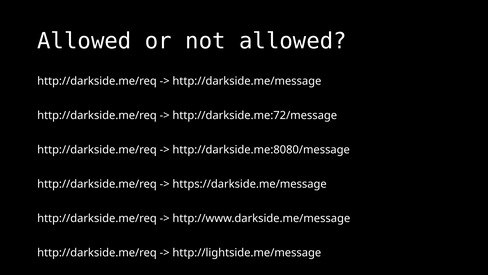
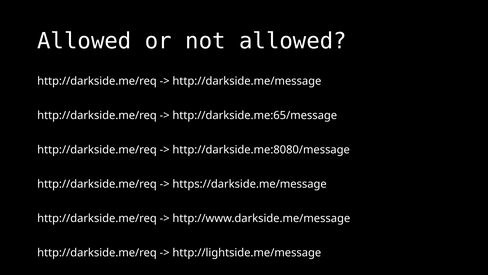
http://darkside.me:72/message: http://darkside.me:72/message -> http://darkside.me:65/message
